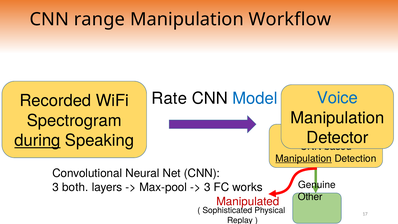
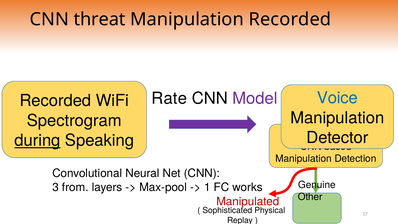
range: range -> threat
Manipulation Workflow: Workflow -> Recorded
Model colour: blue -> purple
Manipulation at (304, 158) underline: present -> none
both: both -> from
3 at (207, 187): 3 -> 1
